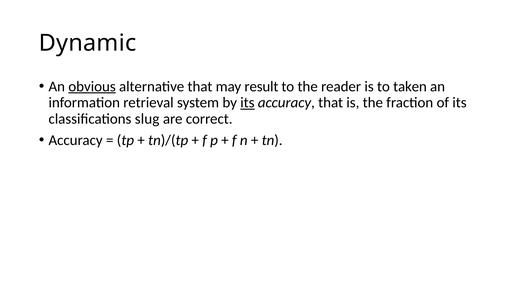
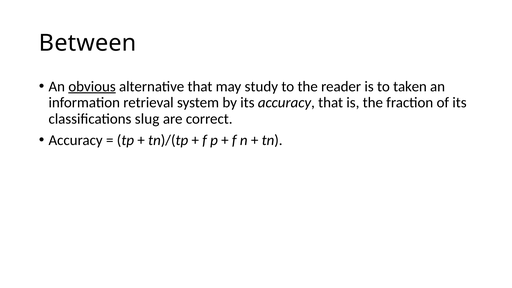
Dynamic: Dynamic -> Between
result: result -> study
its at (247, 103) underline: present -> none
